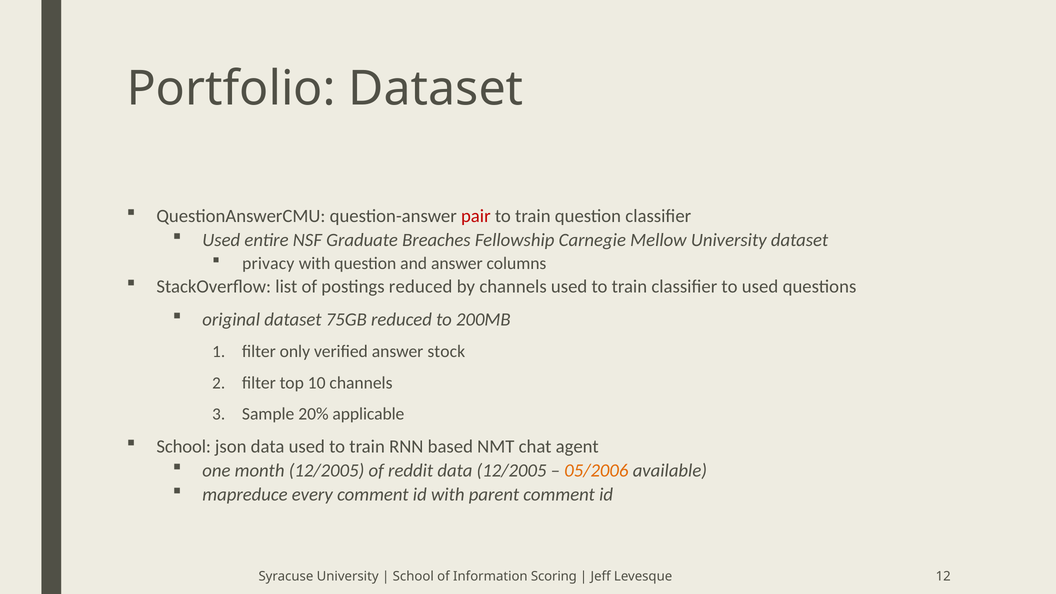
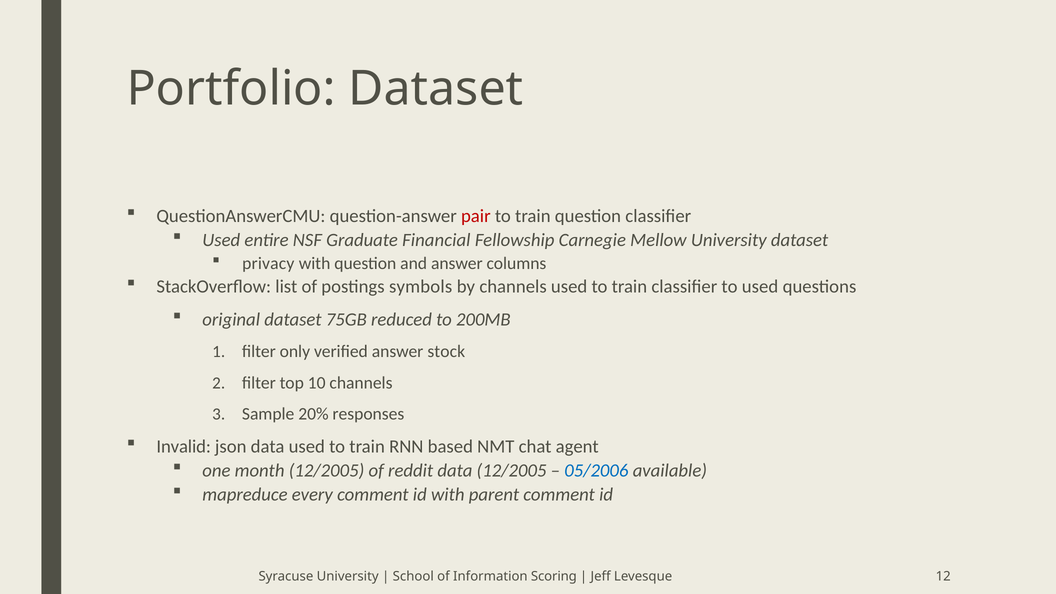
Breaches: Breaches -> Financial
postings reduced: reduced -> symbols
applicable: applicable -> responses
School at (184, 446): School -> Invalid
05/2006 colour: orange -> blue
